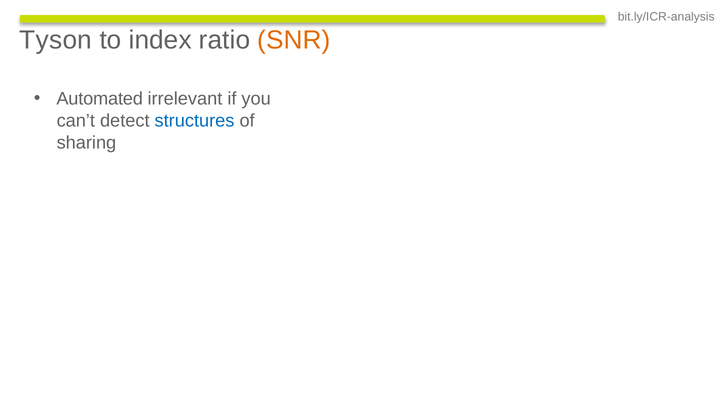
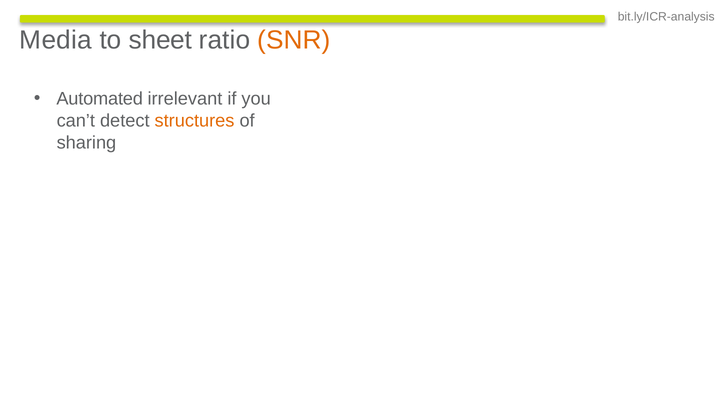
Tyson: Tyson -> Media
index: index -> sheet
structures colour: blue -> orange
